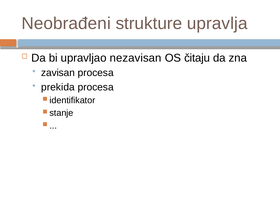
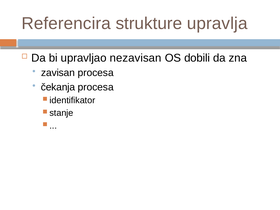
Neobrađeni: Neobrađeni -> Referencira
čitaju: čitaju -> dobili
prekida: prekida -> čekanja
